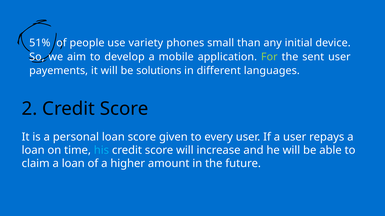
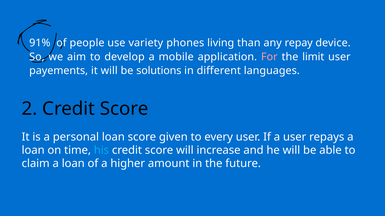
51%: 51% -> 91%
small: small -> living
initial: initial -> repay
For colour: light green -> pink
sent: sent -> limit
